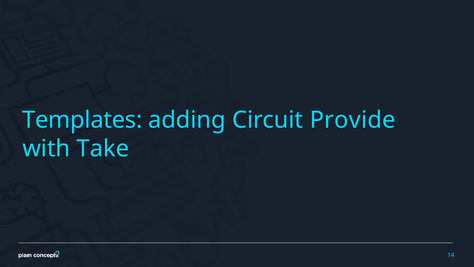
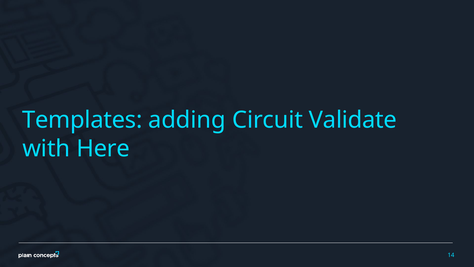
Provide: Provide -> Validate
Take: Take -> Here
